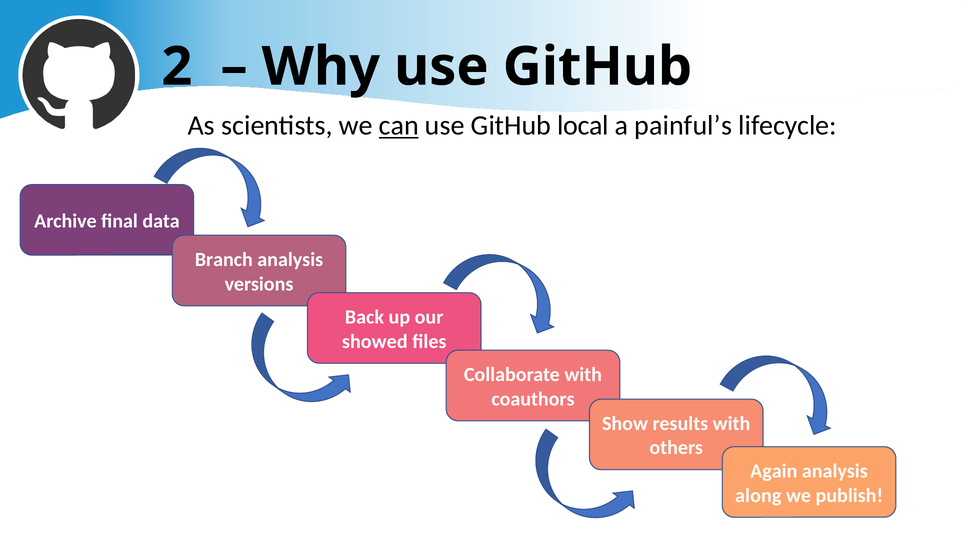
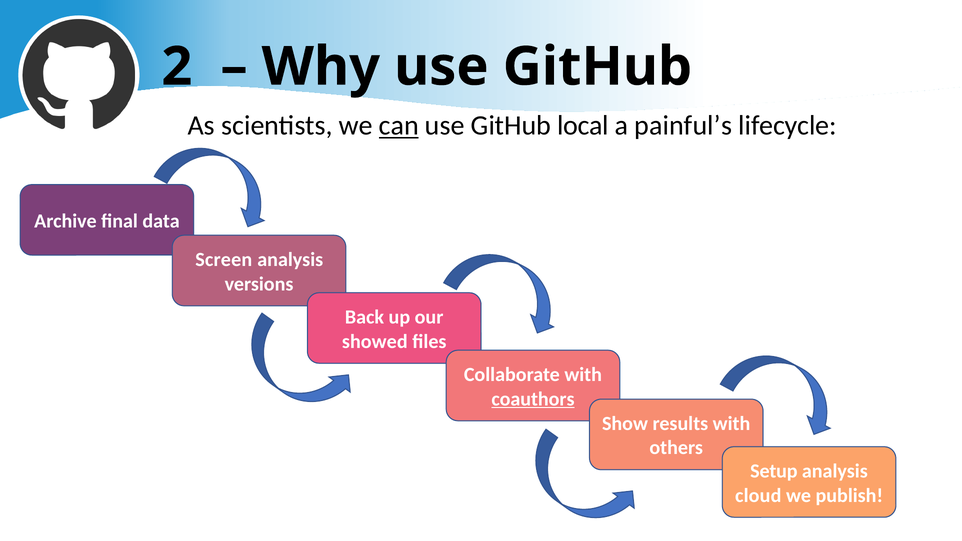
Branch: Branch -> Screen
coauthors underline: none -> present
Again: Again -> Setup
along: along -> cloud
